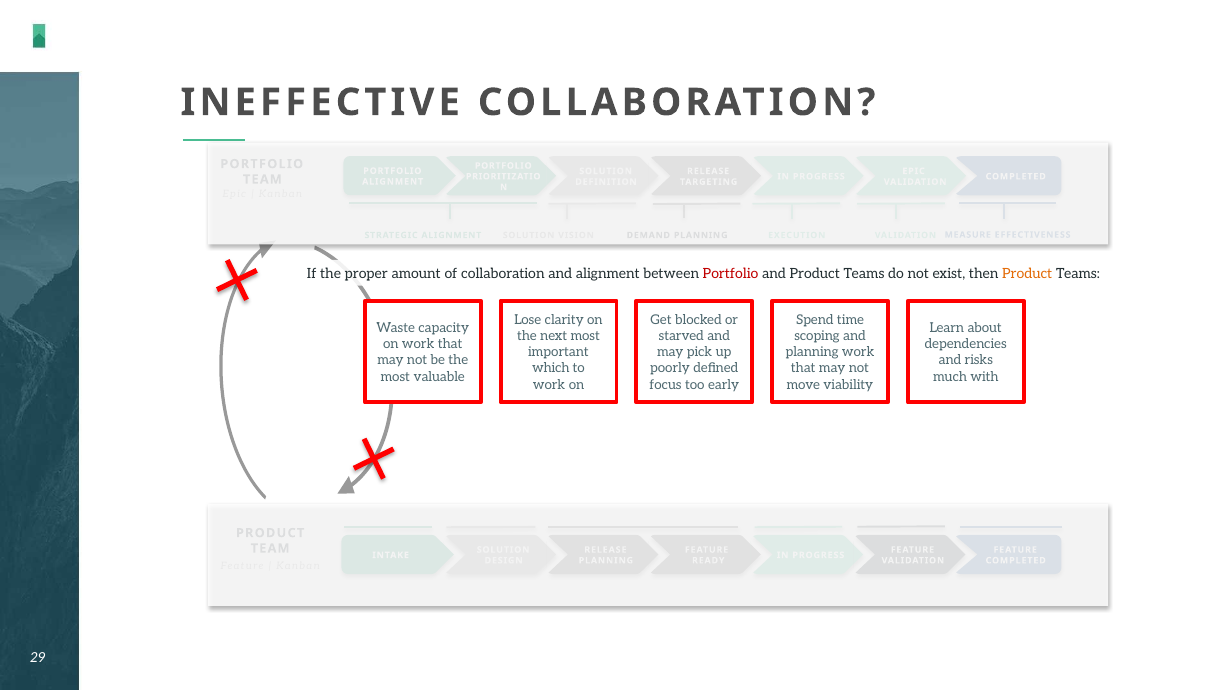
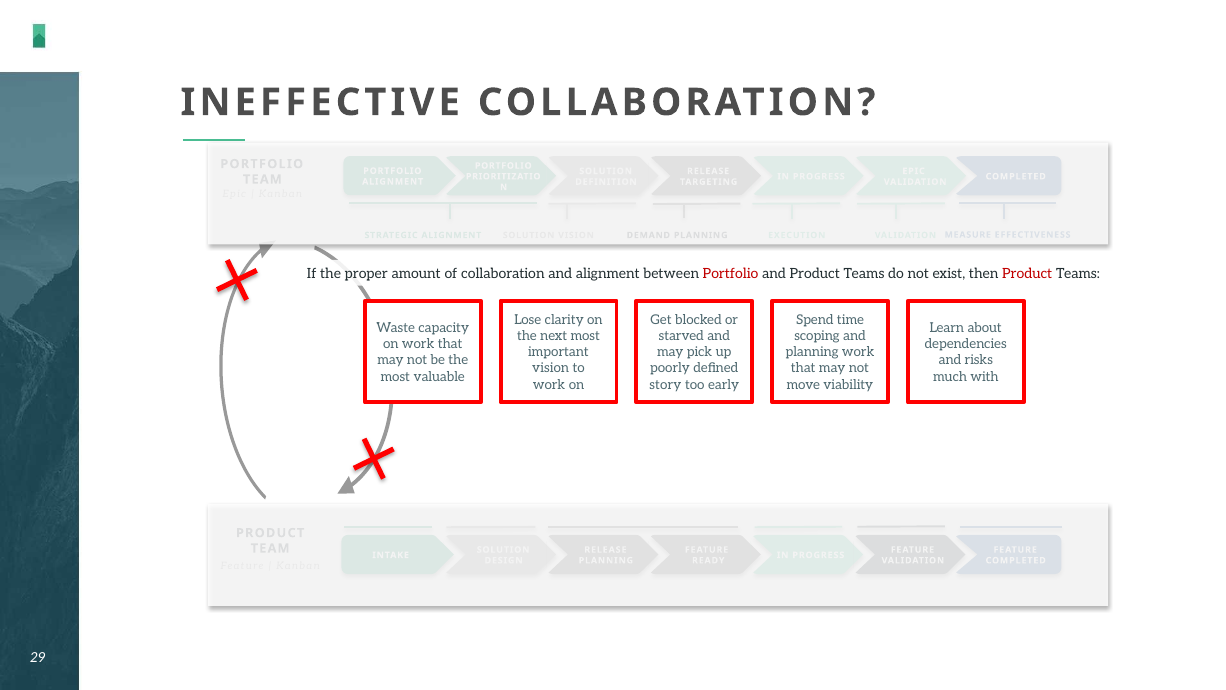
Product at (1027, 274) colour: orange -> red
which at (551, 368): which -> vision
focus: focus -> story
